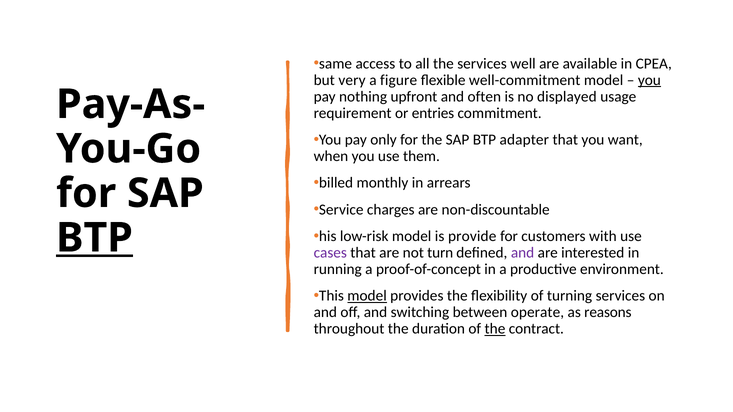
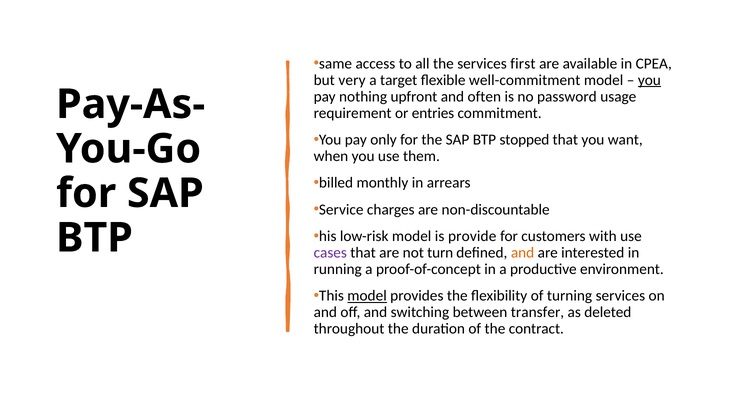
well: well -> first
figure: figure -> target
displayed: displayed -> password
adapter: adapter -> stopped
BTP at (94, 238) underline: present -> none
and at (523, 253) colour: purple -> orange
operate: operate -> transfer
reasons: reasons -> deleted
the at (495, 329) underline: present -> none
